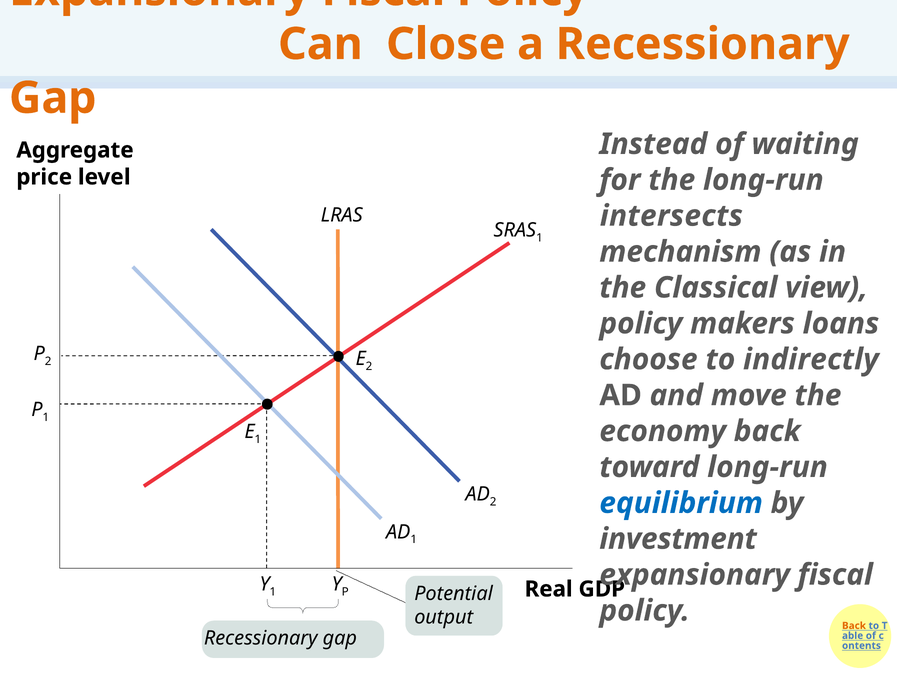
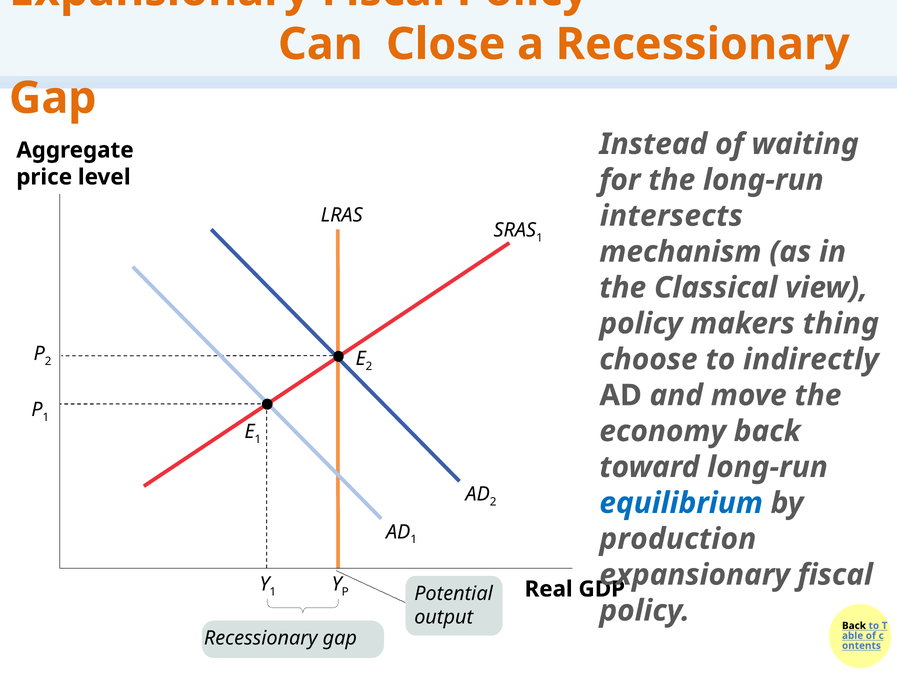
loans: loans -> thing
investment: investment -> production
Back at (854, 625) colour: orange -> black
